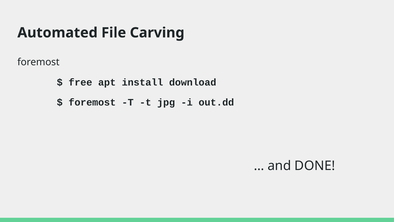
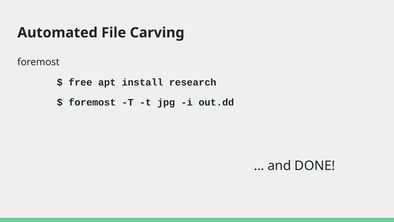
download: download -> research
